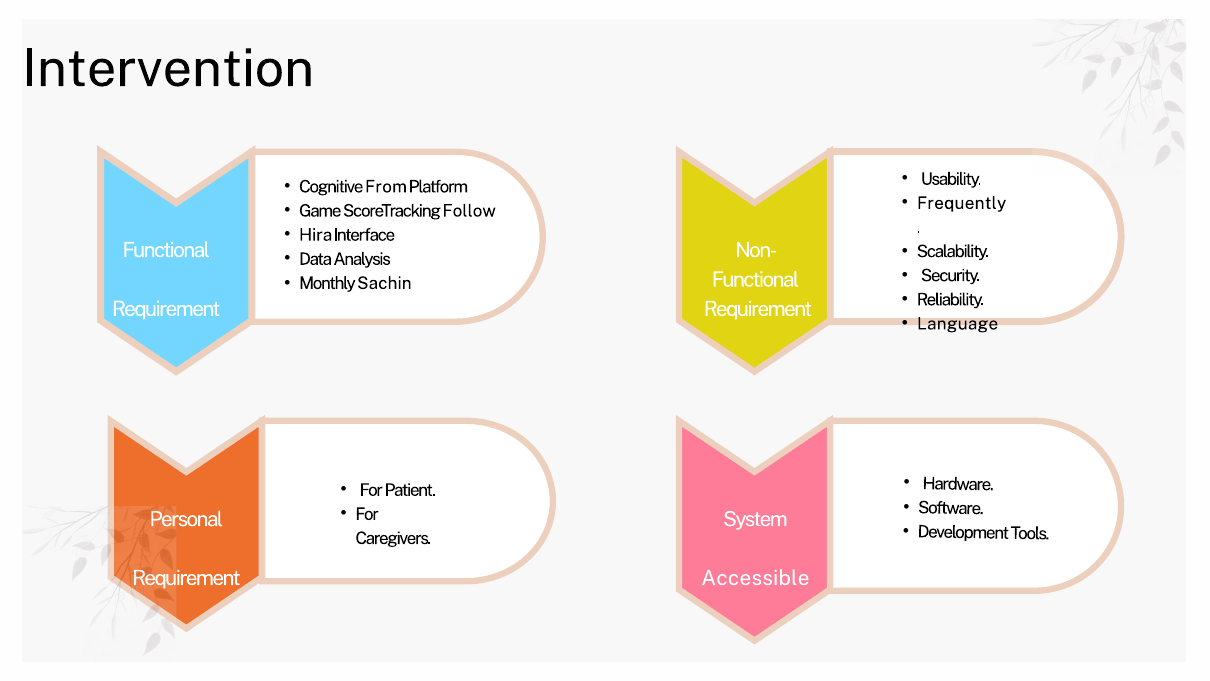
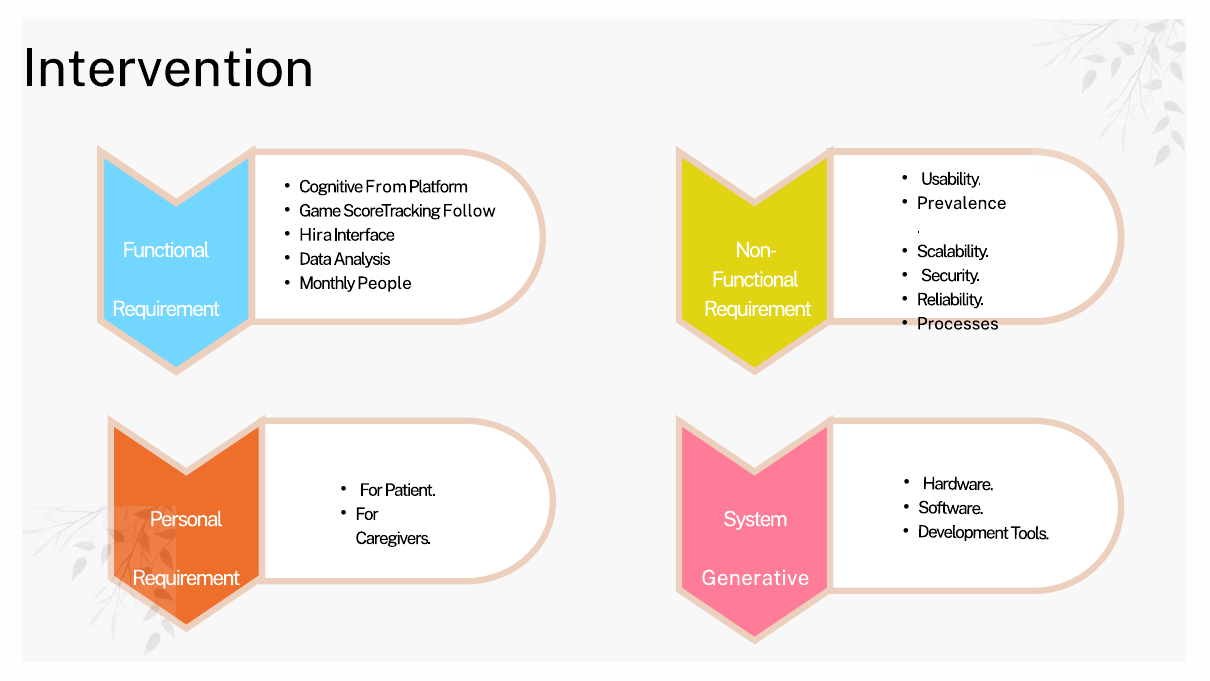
Frequently: Frequently -> Prevalence
Sachin: Sachin -> People
Language: Language -> Processes
Accessible: Accessible -> Generative
